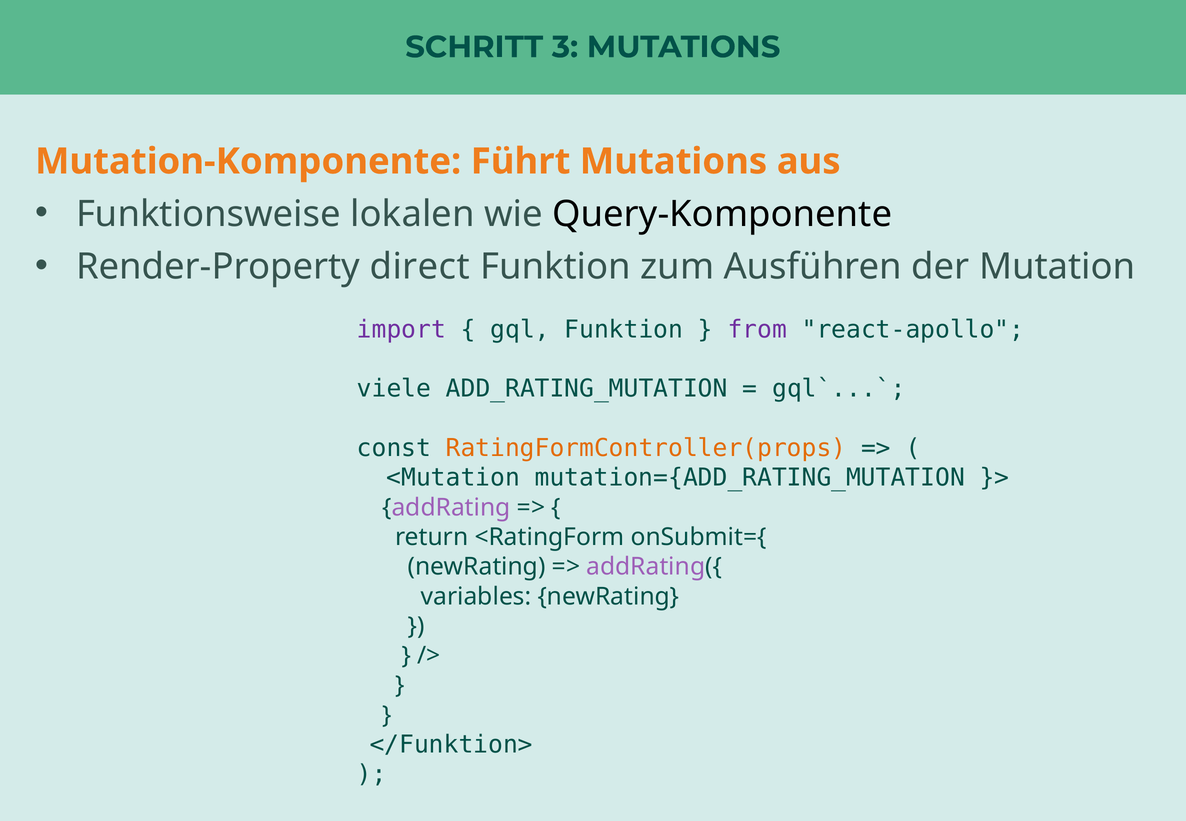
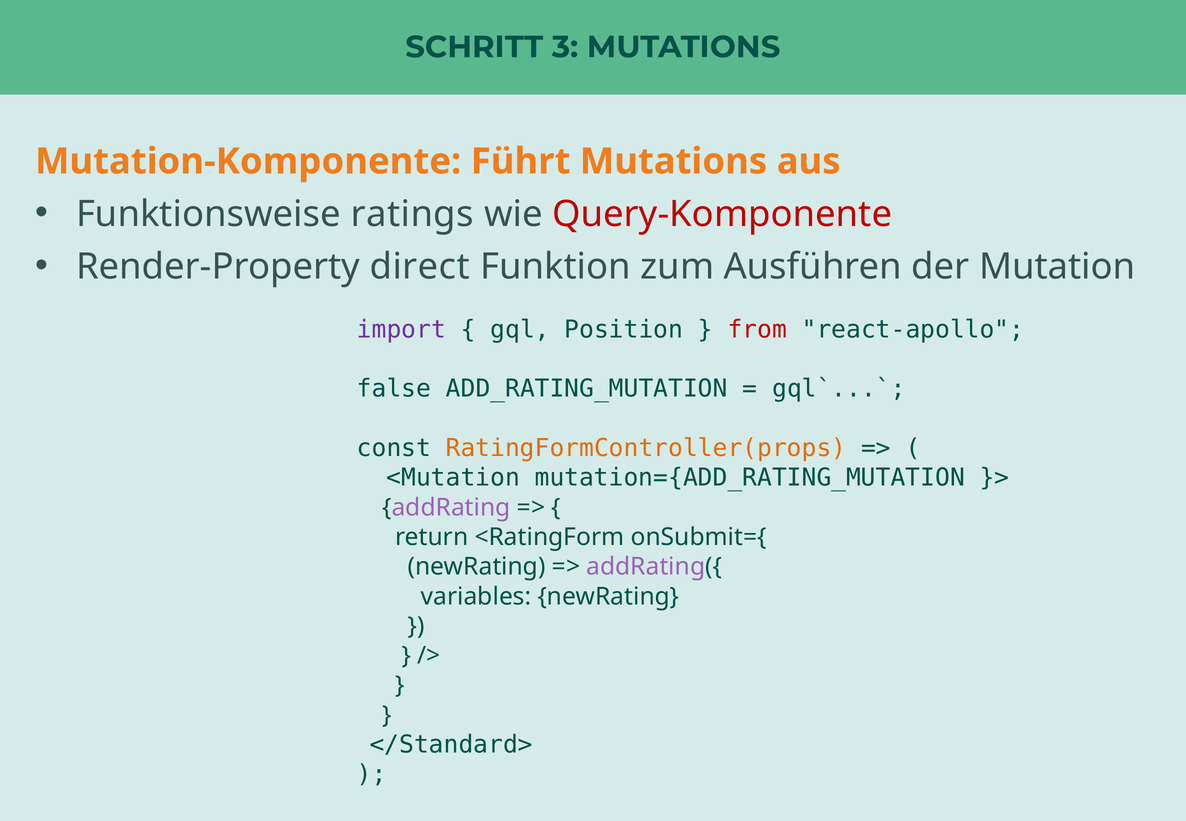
lokalen: lokalen -> ratings
Query-Komponente colour: black -> red
gql Funktion: Funktion -> Position
from colour: purple -> red
viele: viele -> false
</Funktion>: </Funktion> -> </Standard>
